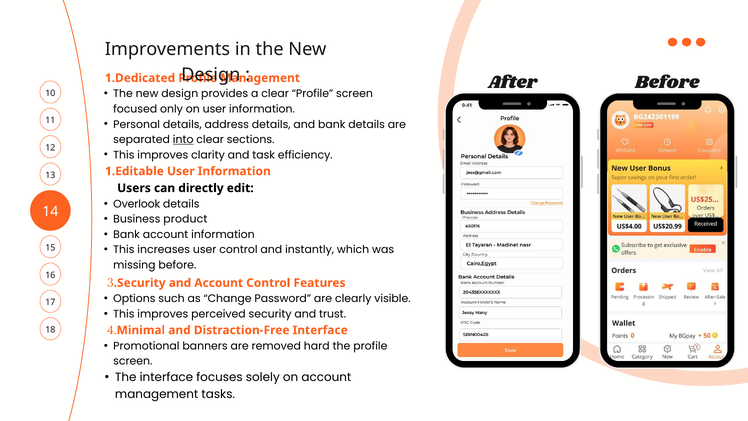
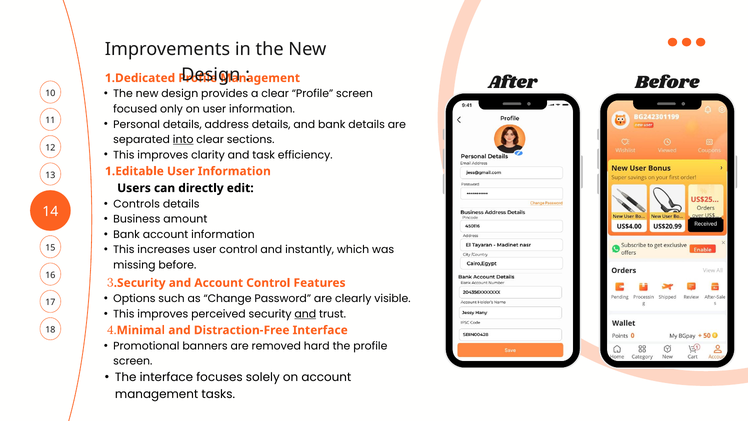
Overlook: Overlook -> Controls
product: product -> amount
and at (305, 314) underline: none -> present
